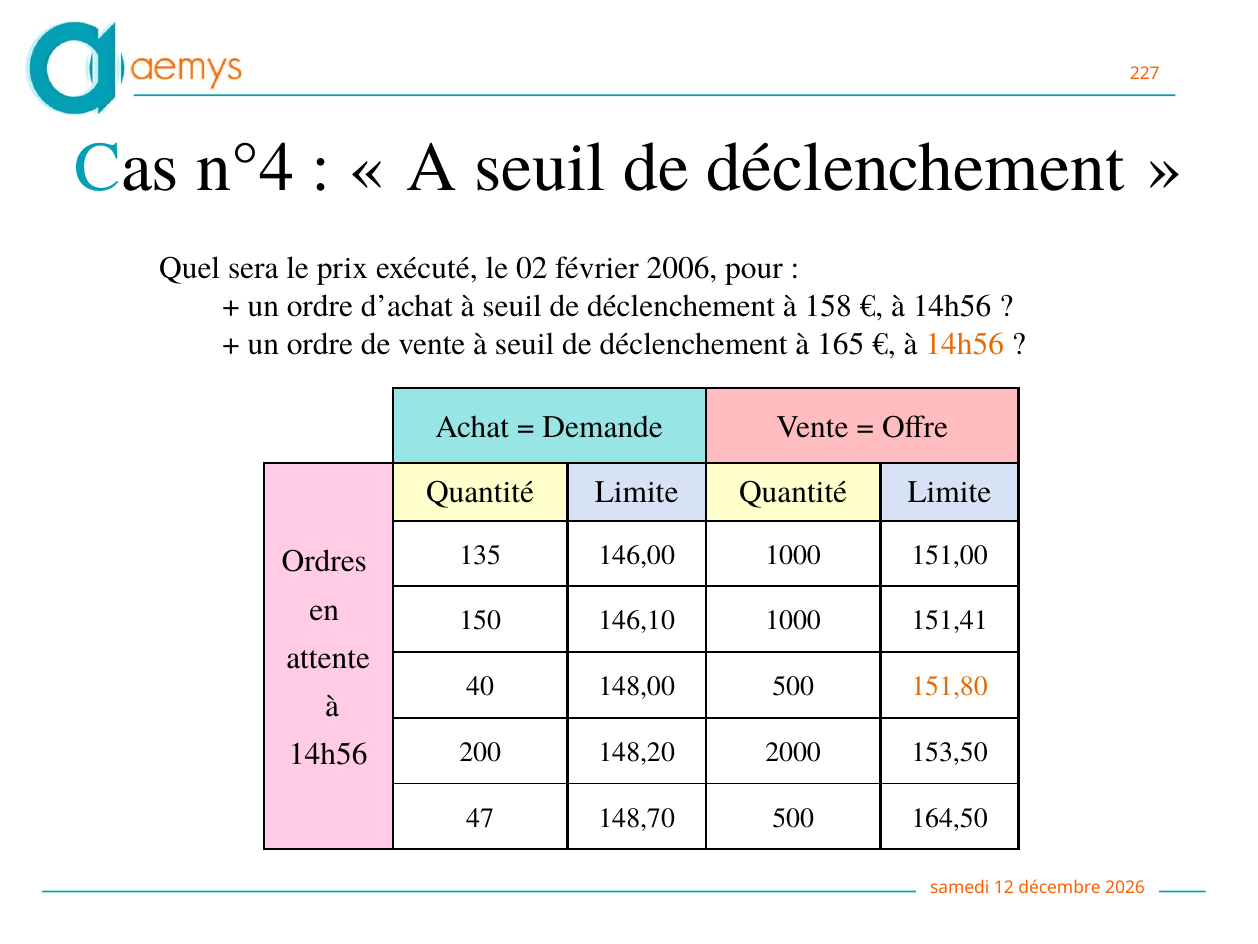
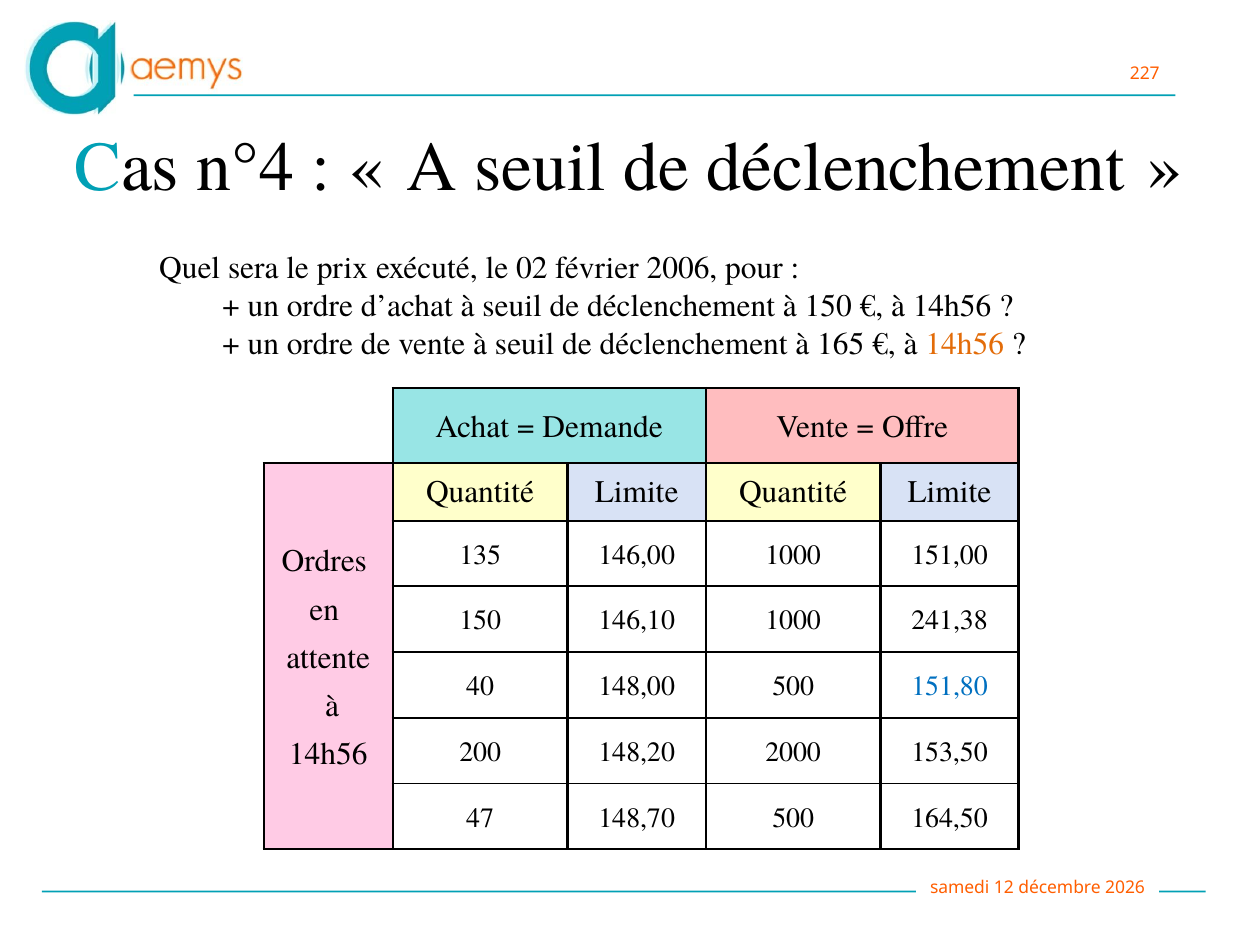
à 158: 158 -> 150
151,41: 151,41 -> 241,38
151,80 colour: orange -> blue
